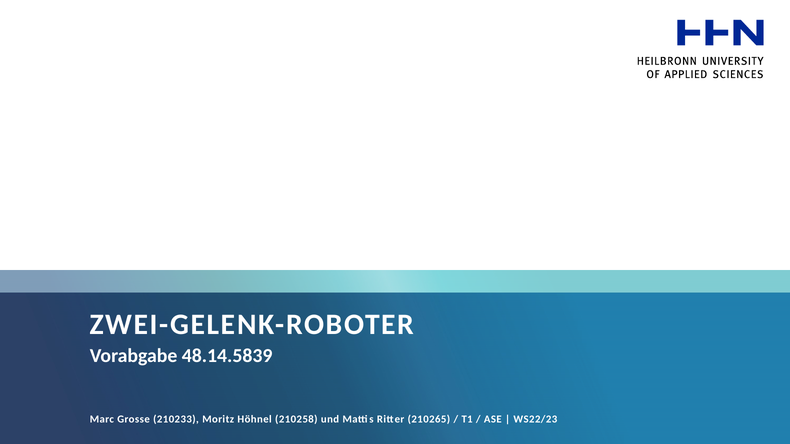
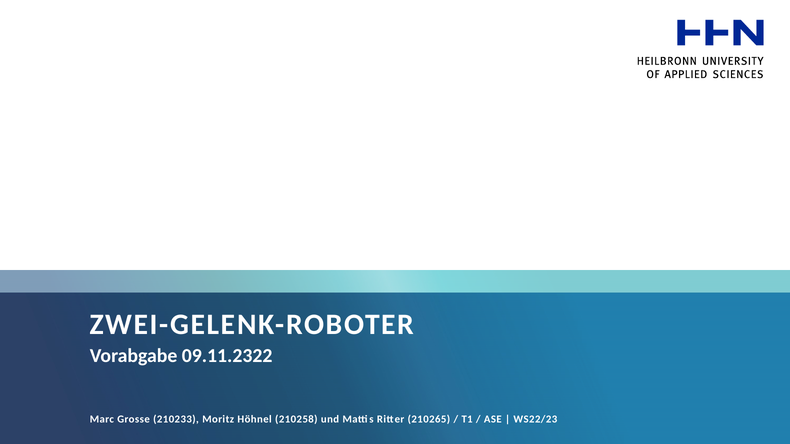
48.14.5839: 48.14.5839 -> 09.11.2322
